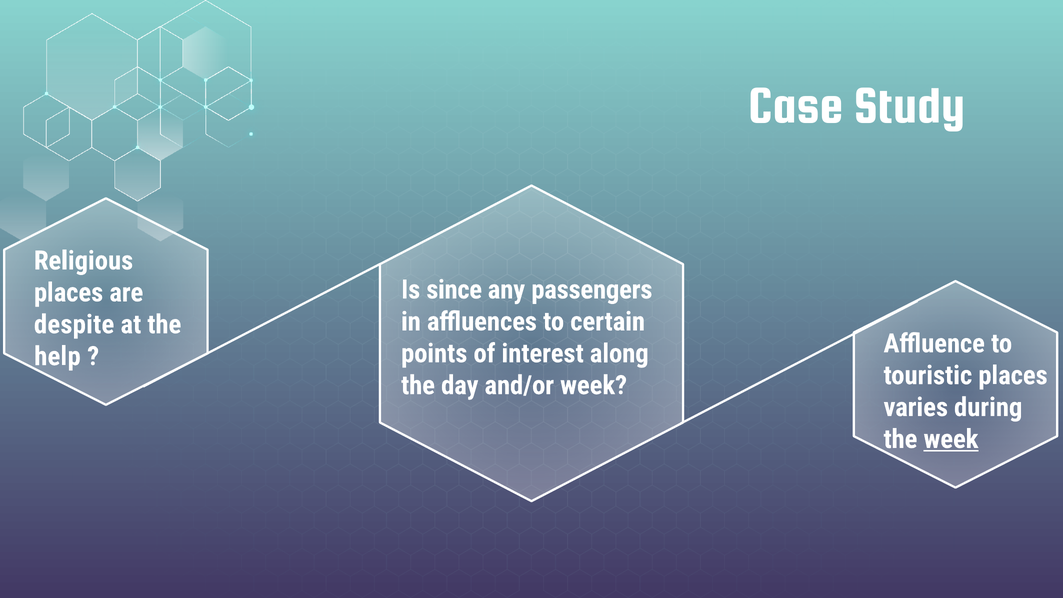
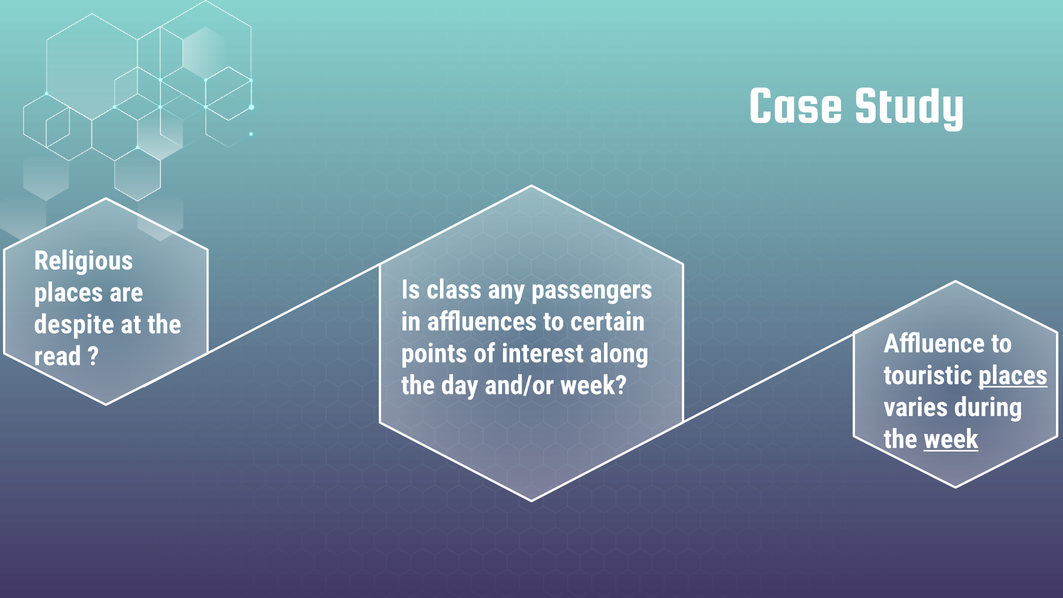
since: since -> class
help: help -> read
places at (1013, 375) underline: none -> present
